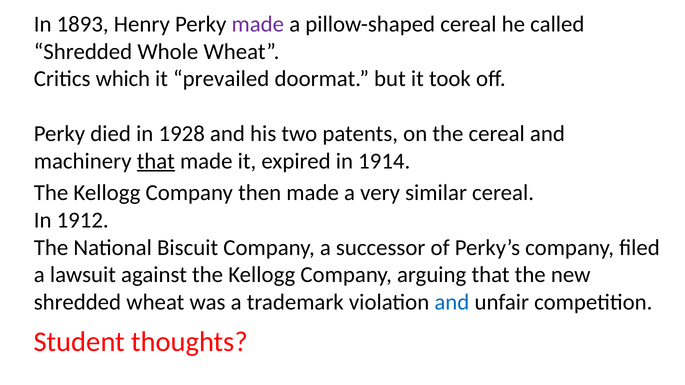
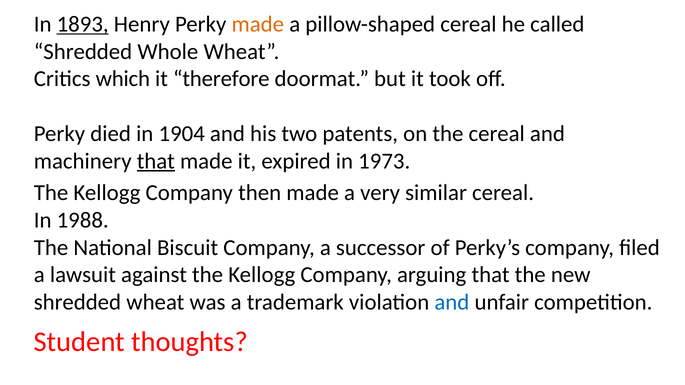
1893 underline: none -> present
made at (258, 24) colour: purple -> orange
prevailed: prevailed -> therefore
1928: 1928 -> 1904
1914: 1914 -> 1973
1912: 1912 -> 1988
